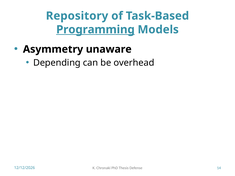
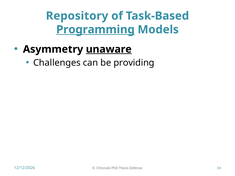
unaware underline: none -> present
Depending: Depending -> Challenges
overhead: overhead -> providing
